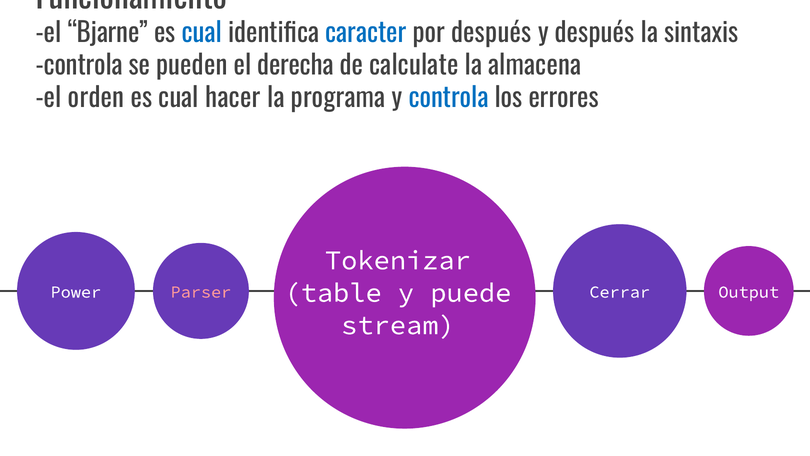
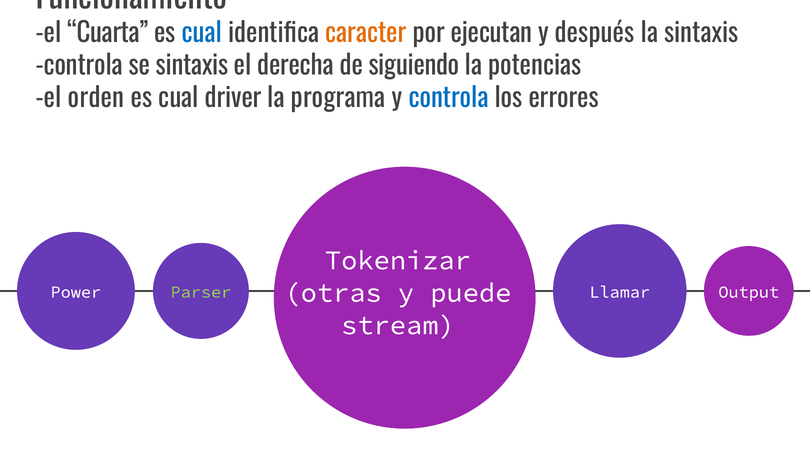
Bjarne: Bjarne -> Cuarta
caracter colour: blue -> orange
por después: después -> ejecutan
se pueden: pueden -> sintaxis
calculate: calculate -> siguiendo
almacena: almacena -> potencias
hacer: hacer -> driver
table: table -> otras
Parser colour: pink -> light green
Cerrar: Cerrar -> Llamar
